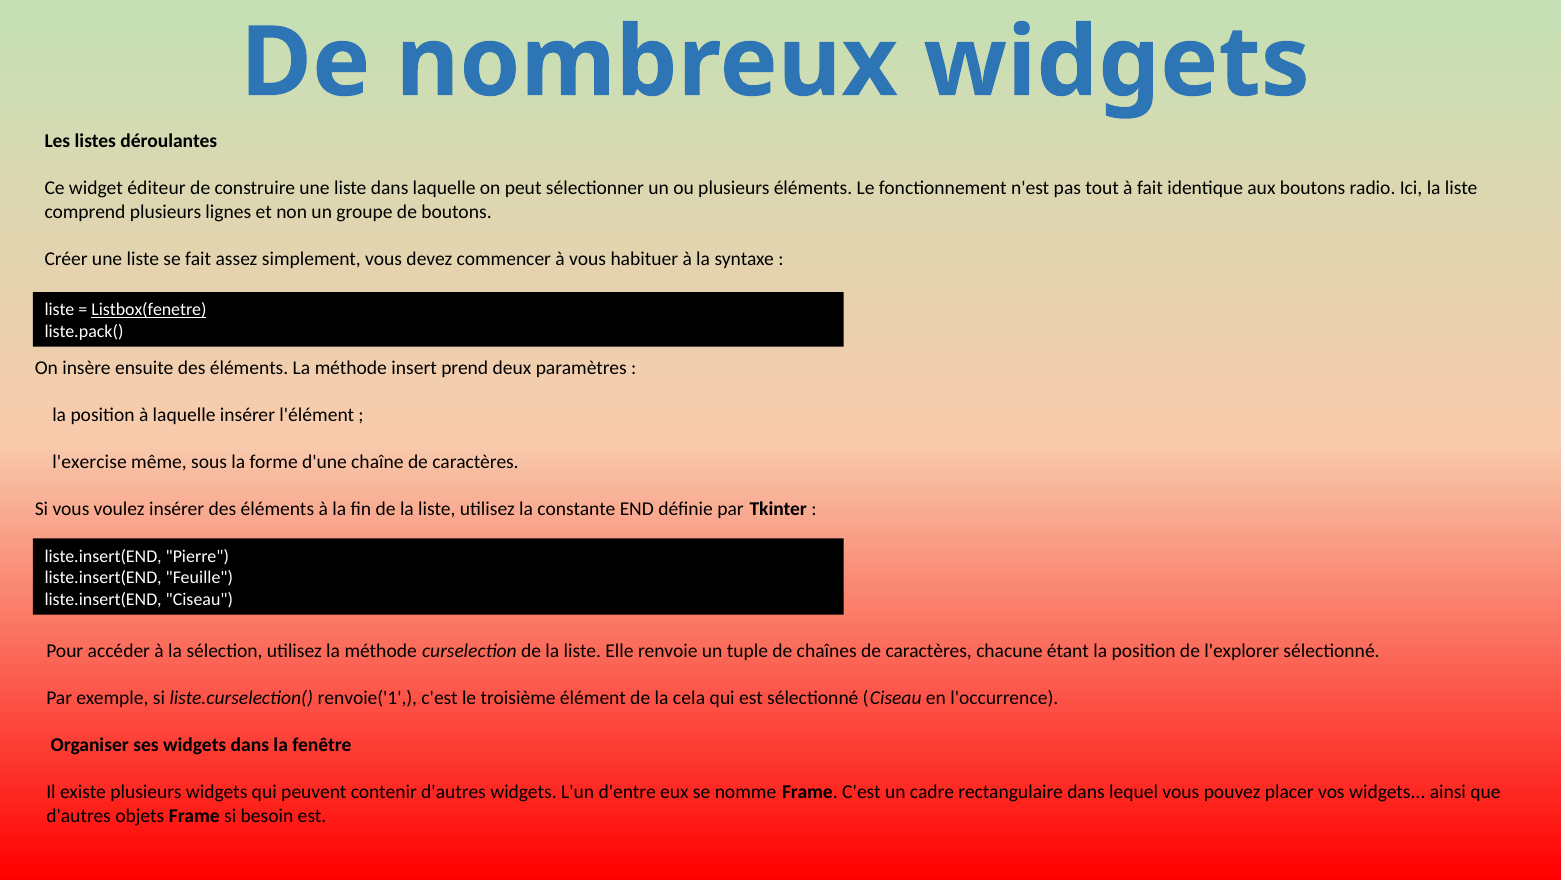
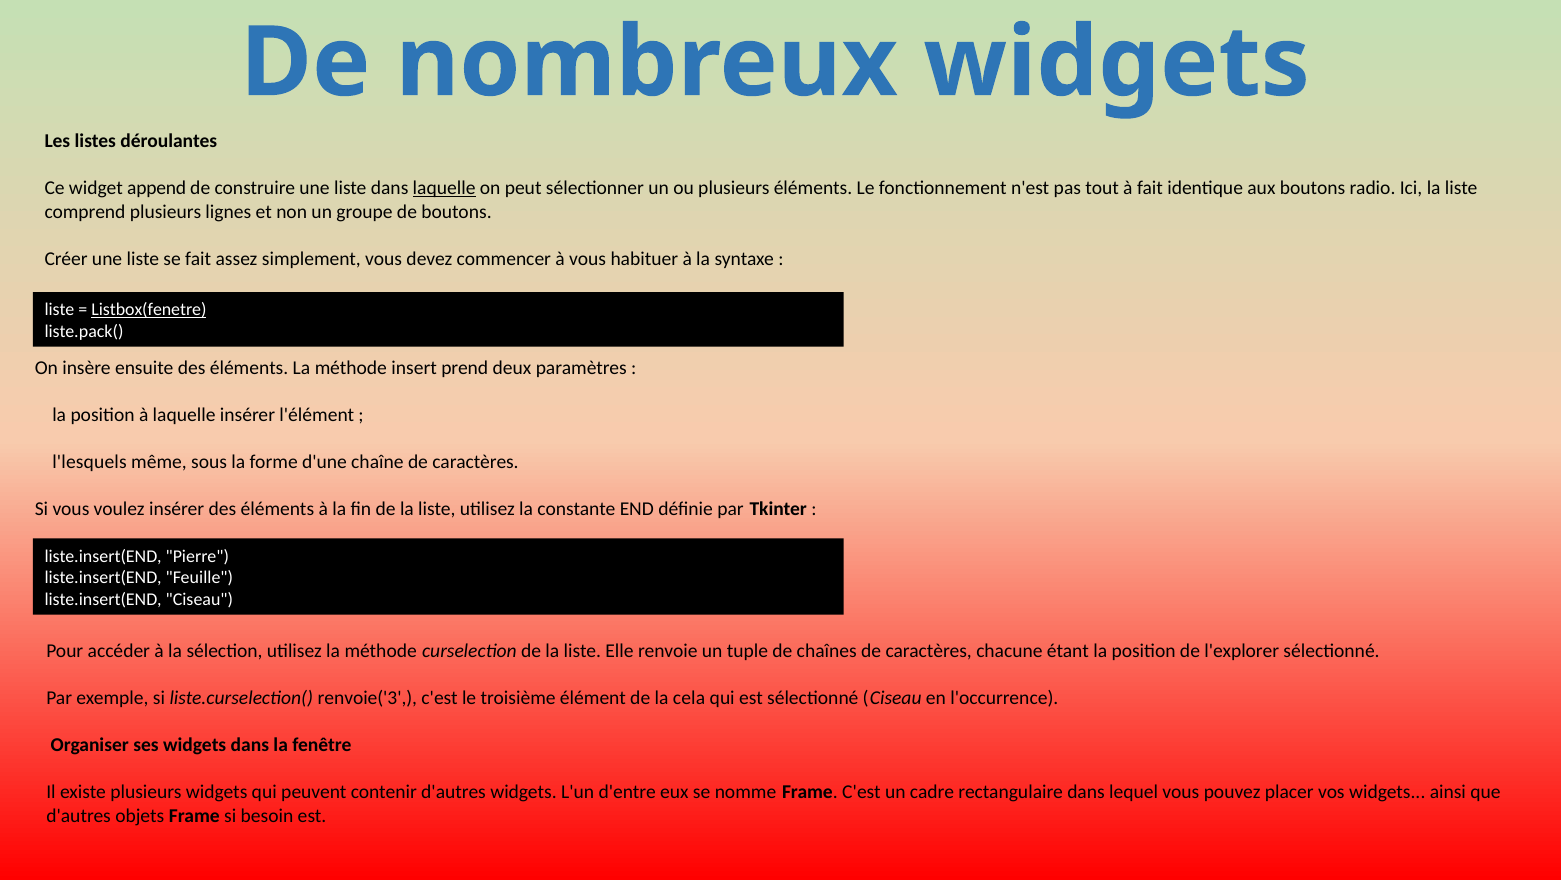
éditeur: éditeur -> append
laquelle at (444, 188) underline: none -> present
l'exercise: l'exercise -> l'lesquels
renvoie('1: renvoie('1 -> renvoie('3
